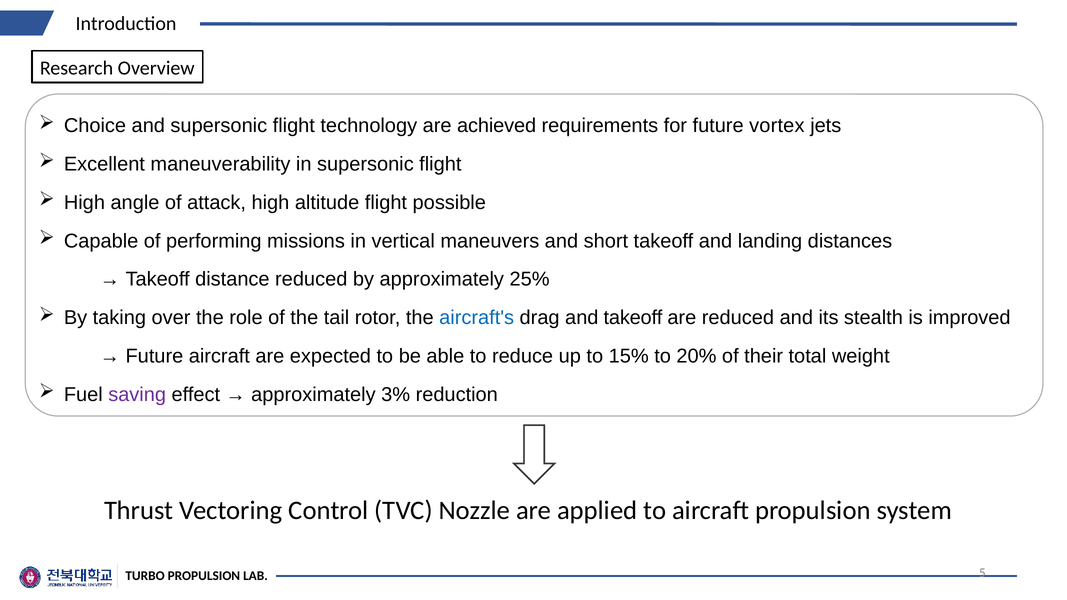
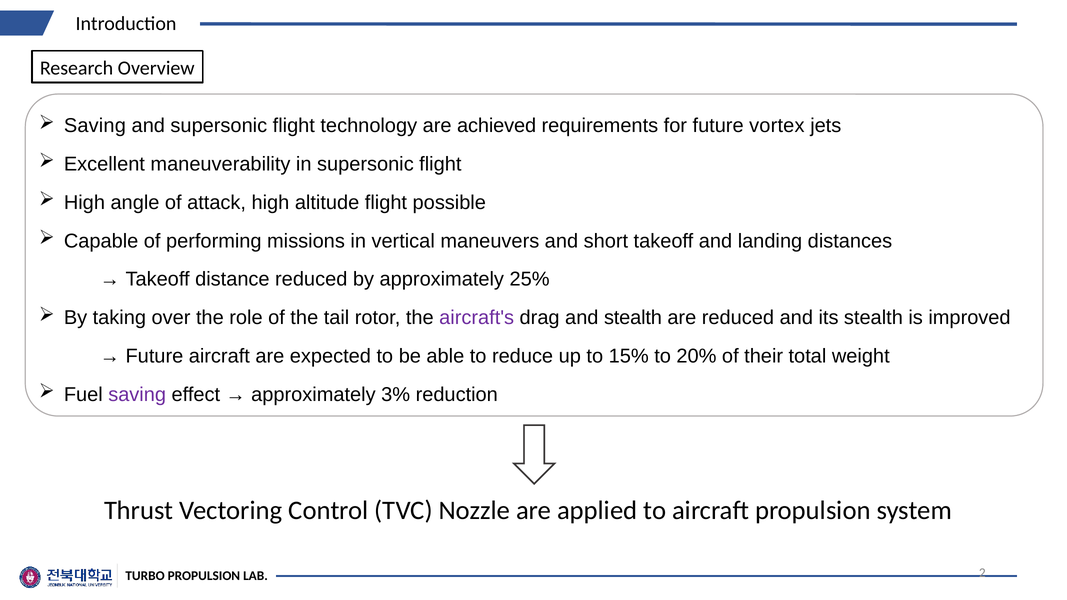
Choice at (95, 126): Choice -> Saving
aircraft's colour: blue -> purple
and takeoff: takeoff -> stealth
5: 5 -> 2
